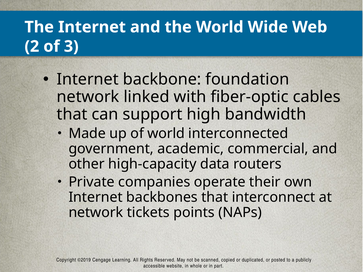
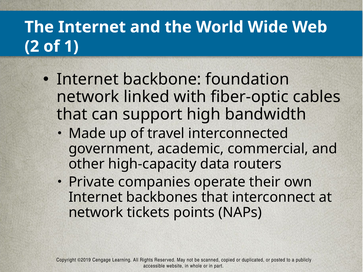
3: 3 -> 1
of world: world -> travel
